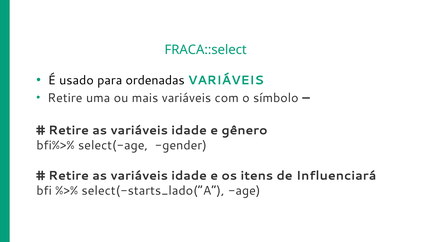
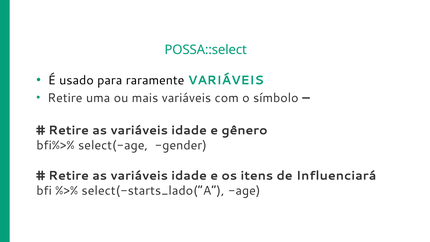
FRACA::select: FRACA::select -> POSSA::select
ordenadas: ordenadas -> raramente
